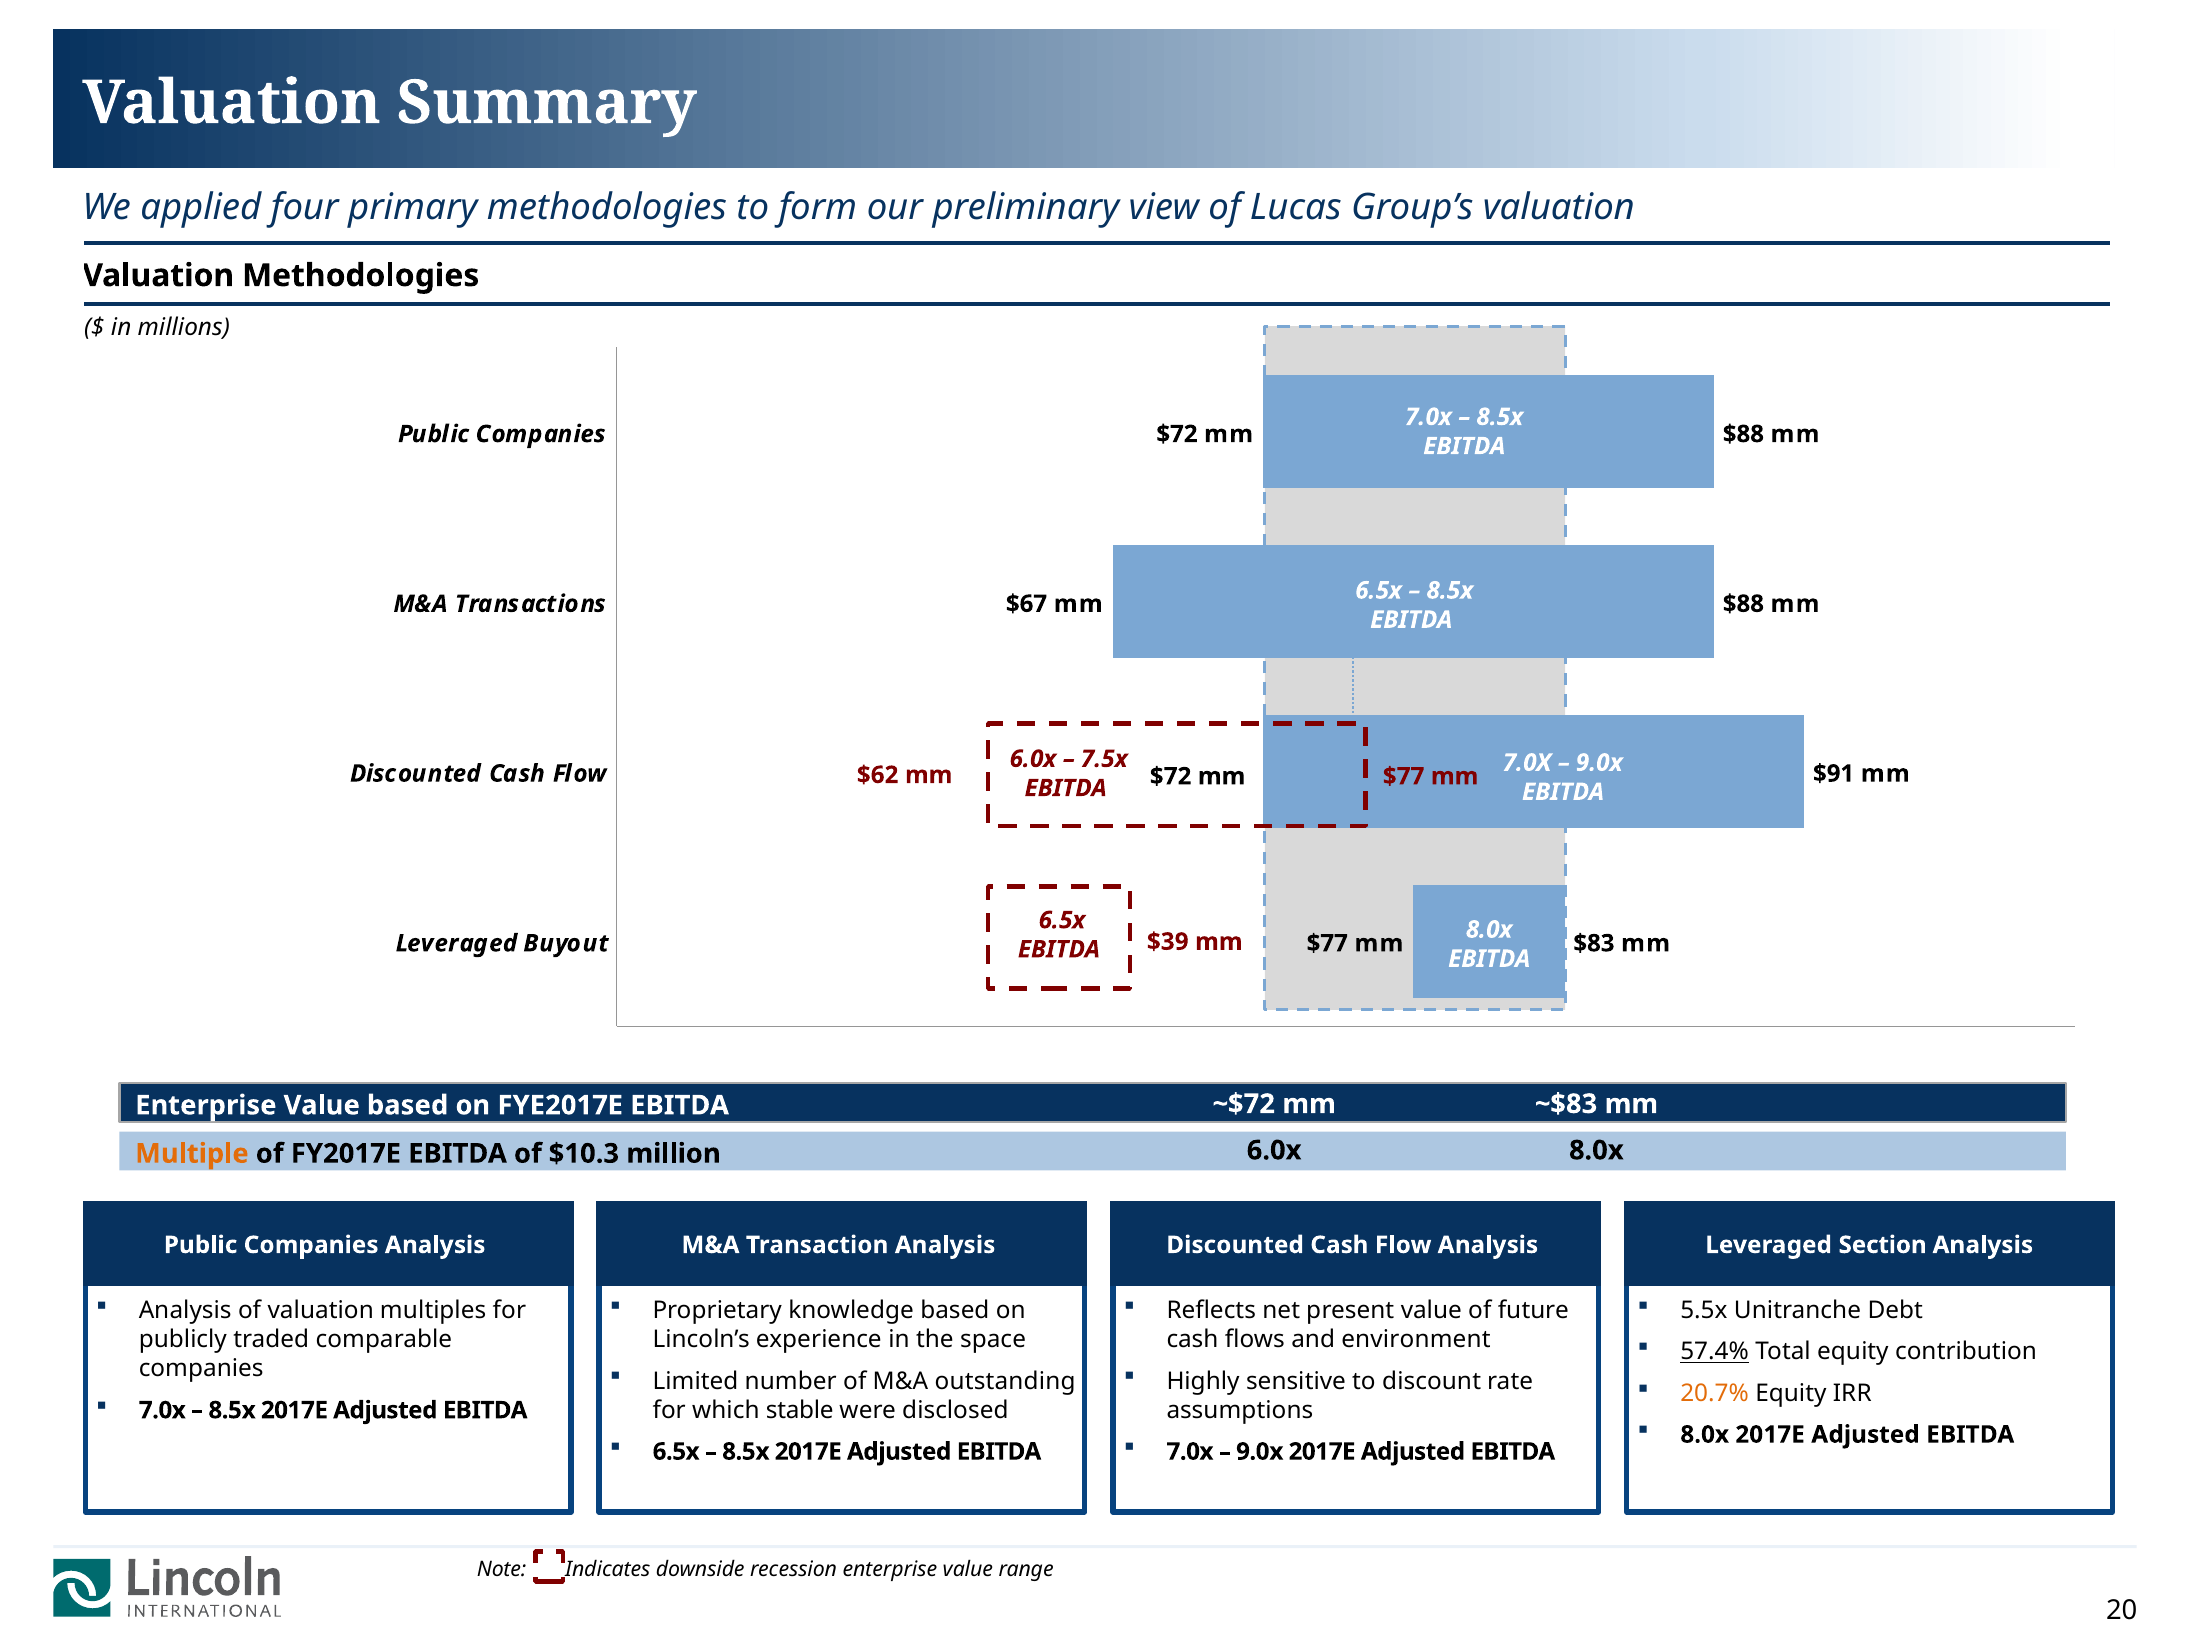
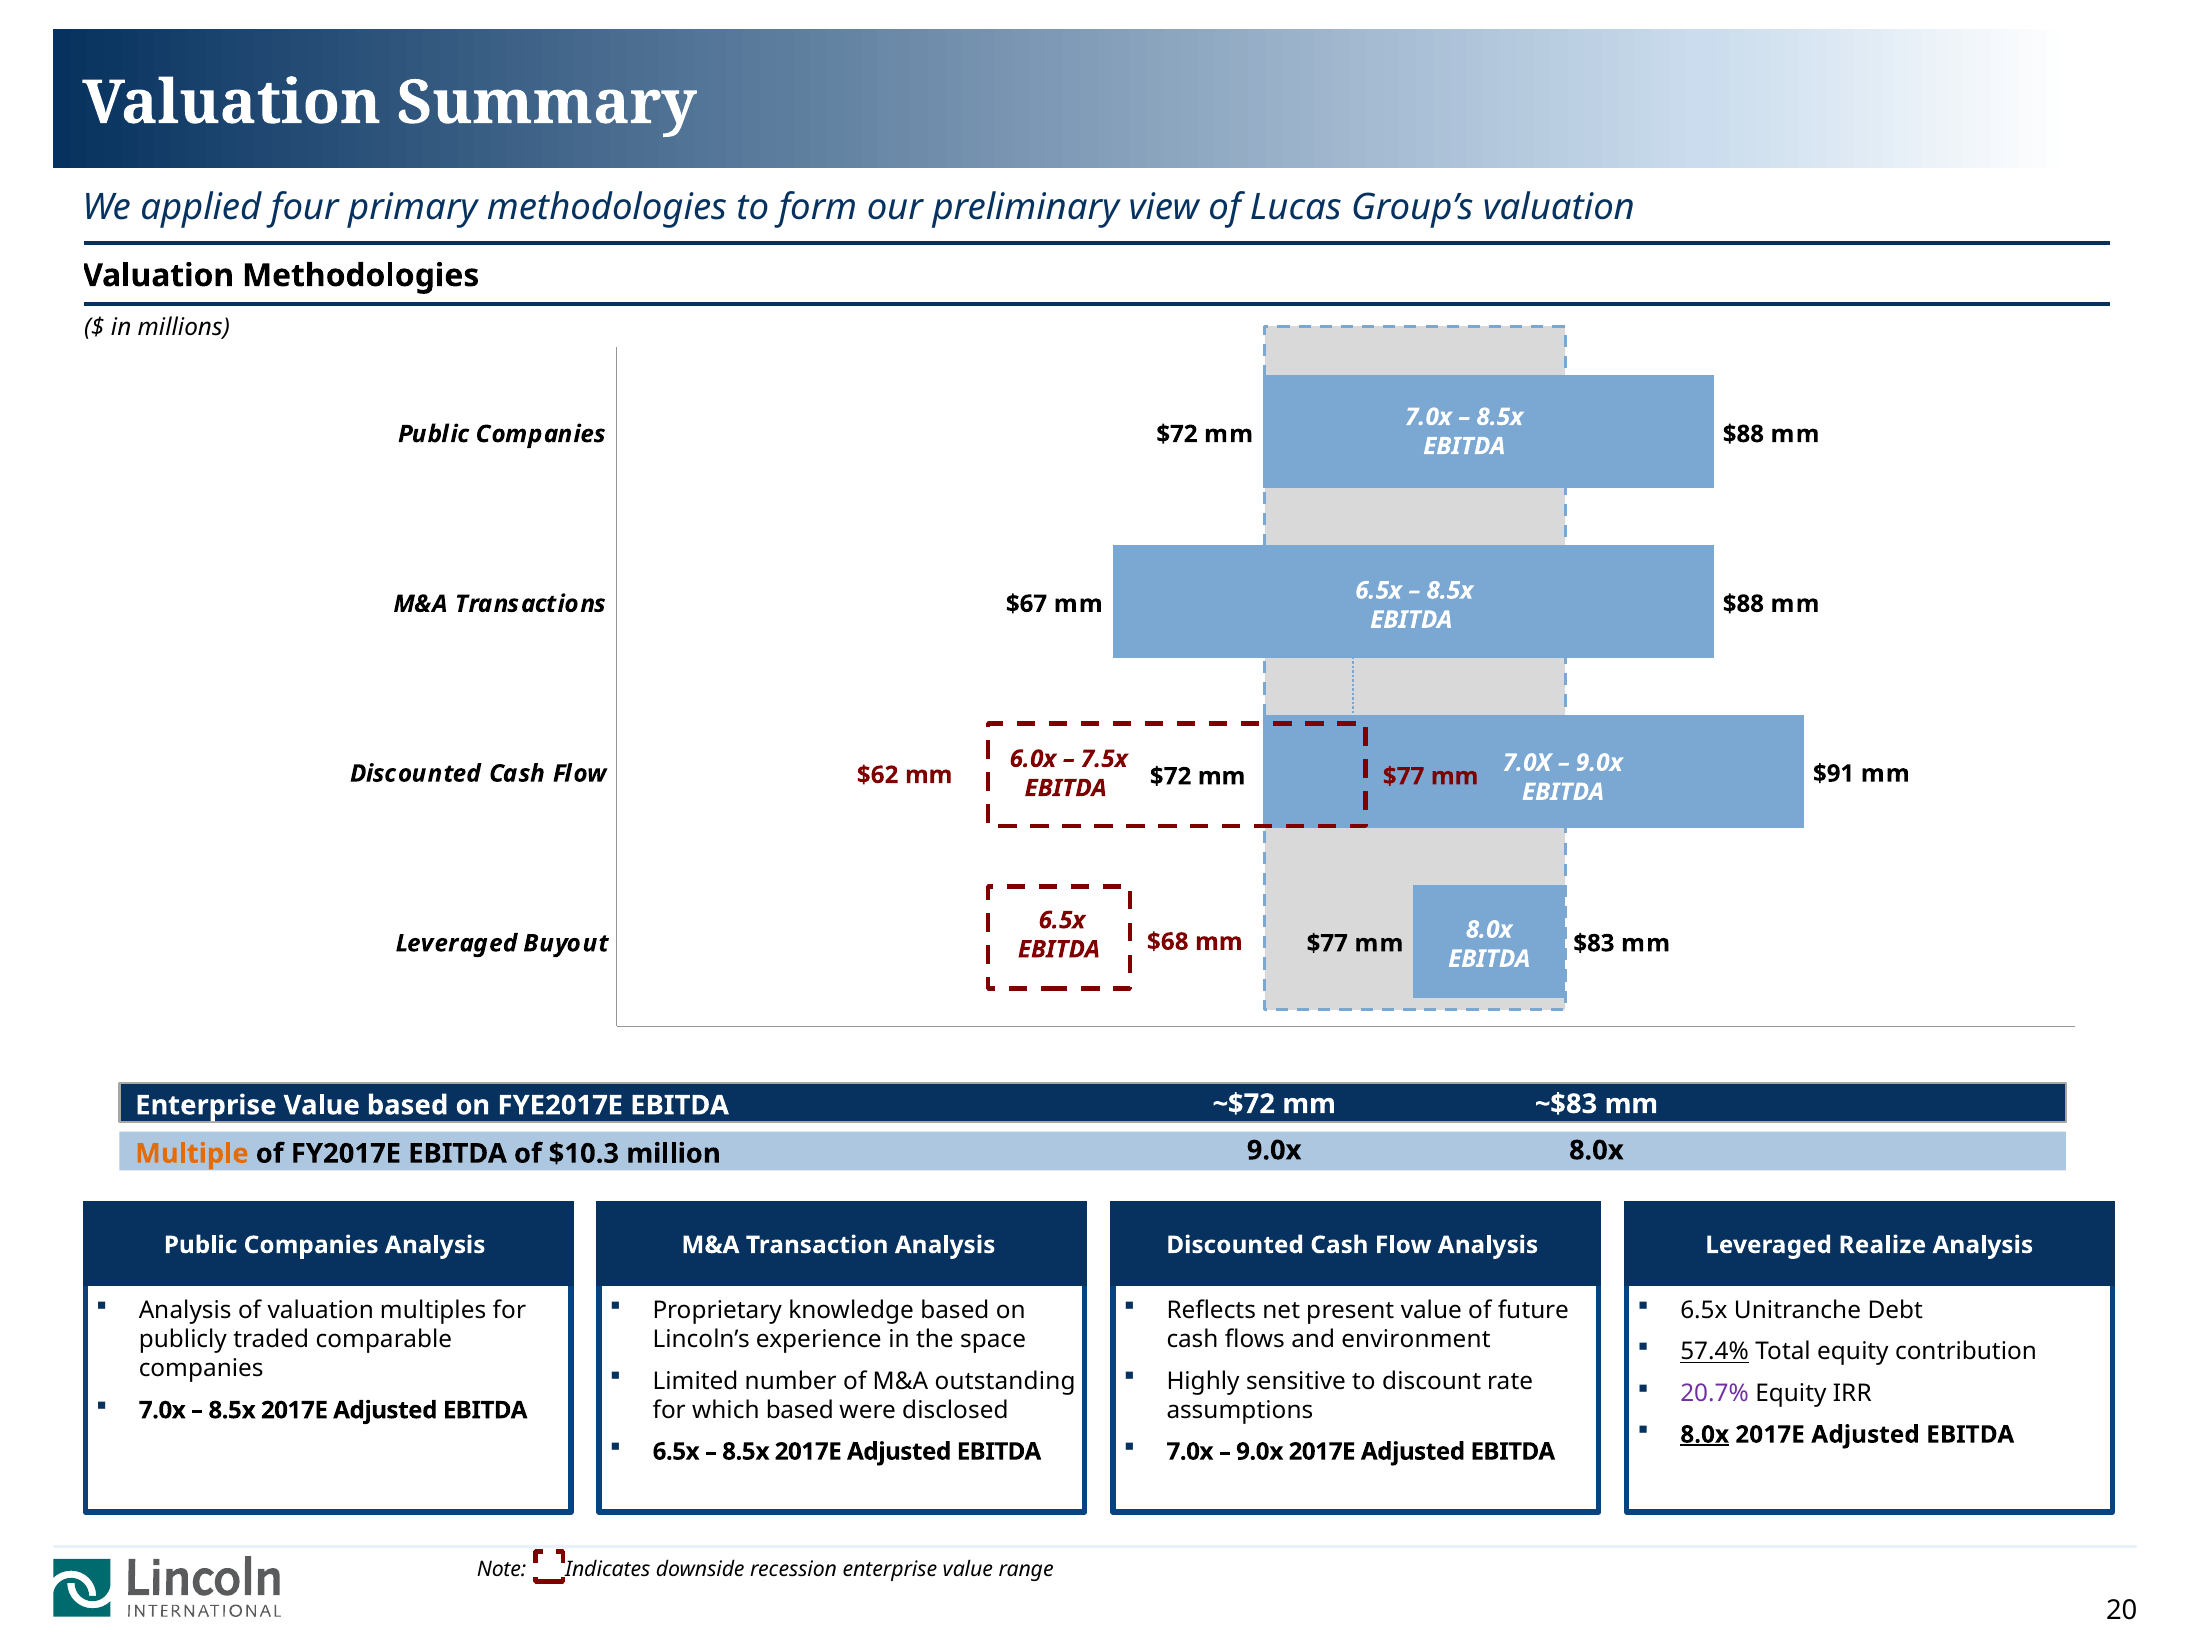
$39: $39 -> $68
6.0x at (1274, 1150): 6.0x -> 9.0x
Section: Section -> Realize
5.5x at (1704, 1310): 5.5x -> 6.5x
20.7% colour: orange -> purple
which stable: stable -> based
8.0x at (1705, 1434) underline: none -> present
